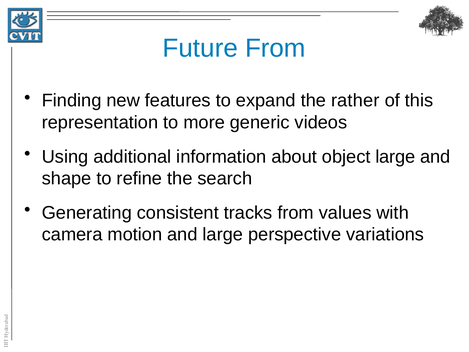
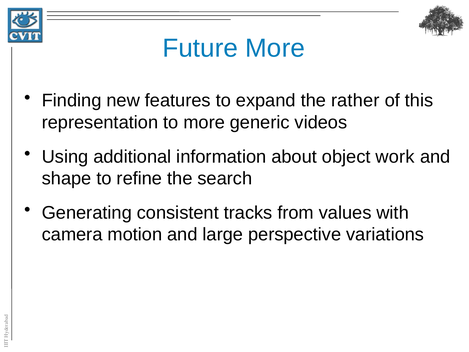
Future From: From -> More
object large: large -> work
